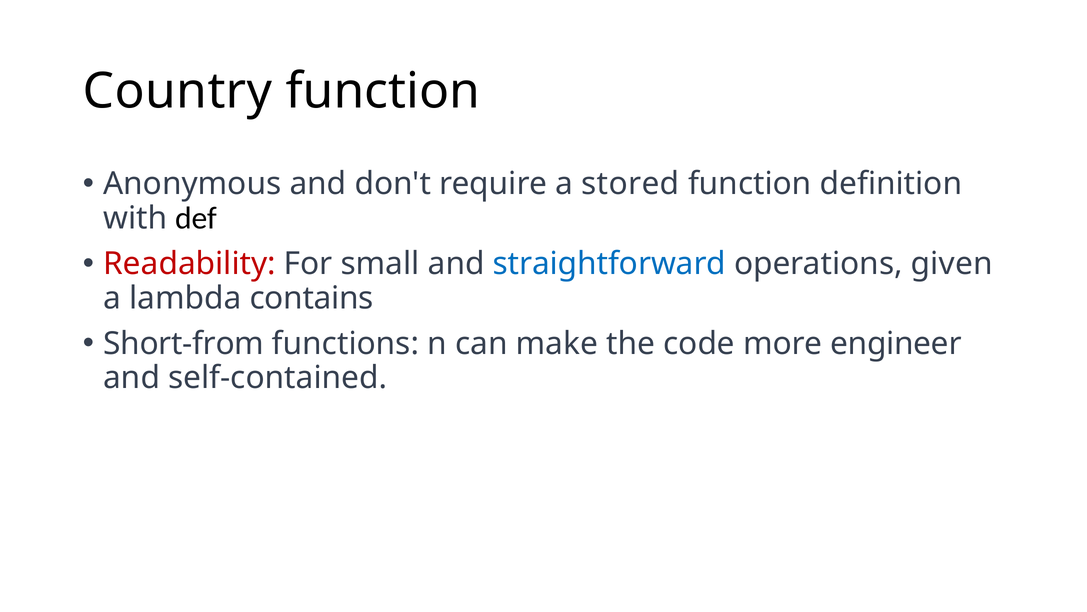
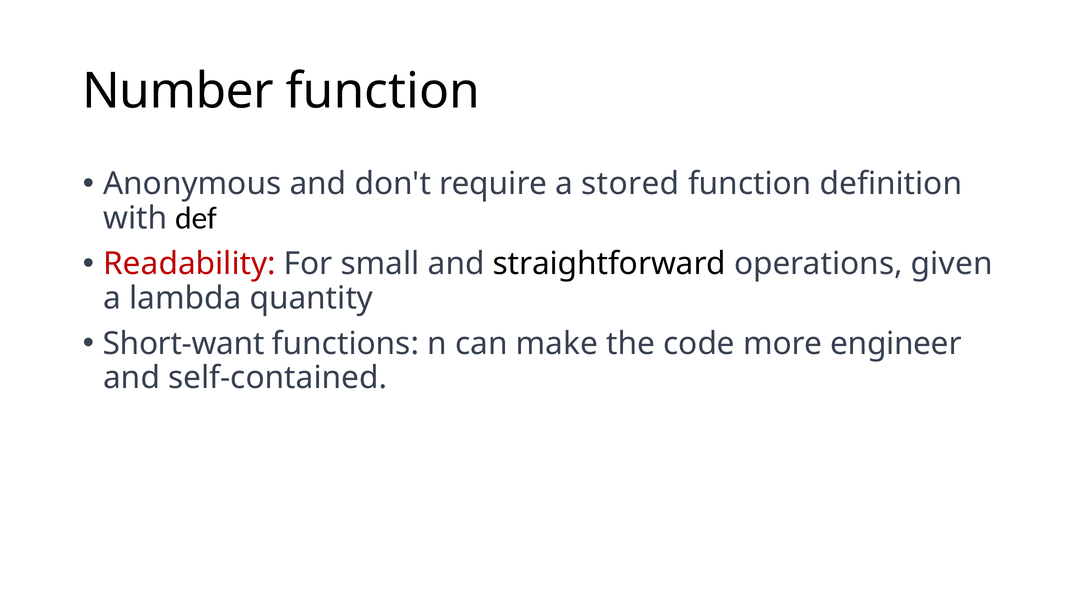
Country: Country -> Number
straightforward colour: blue -> black
contains: contains -> quantity
Short-from: Short-from -> Short-want
